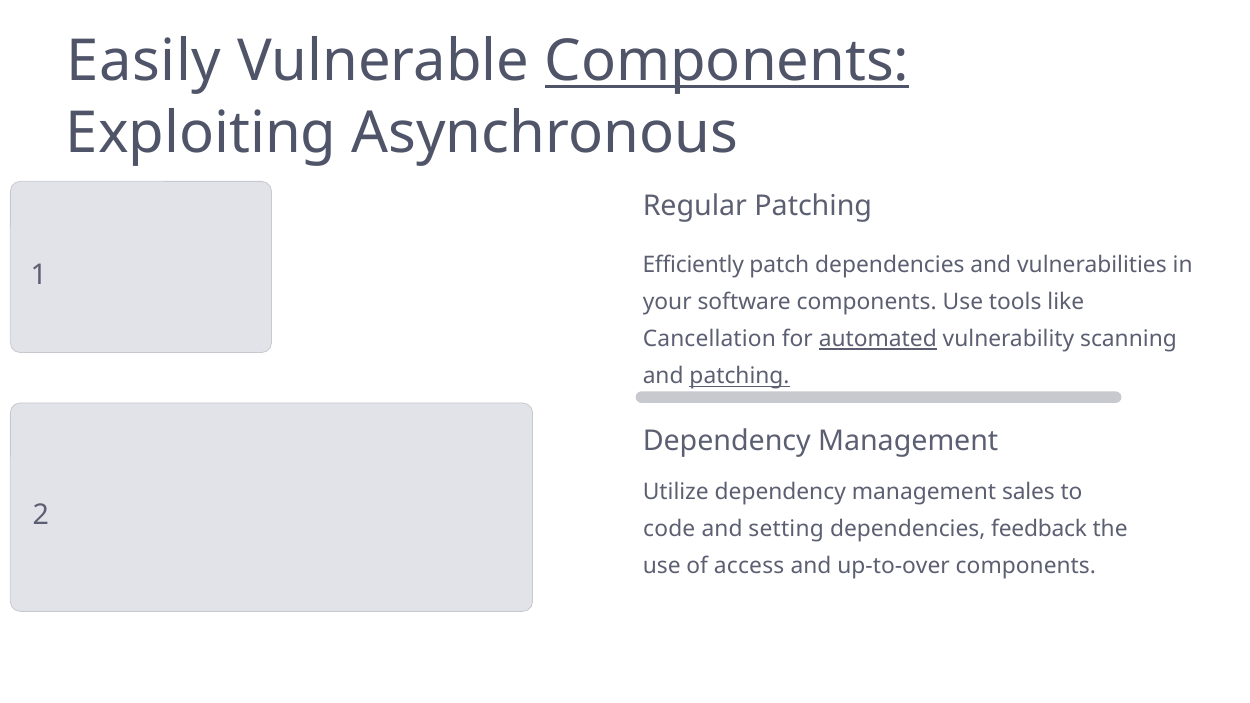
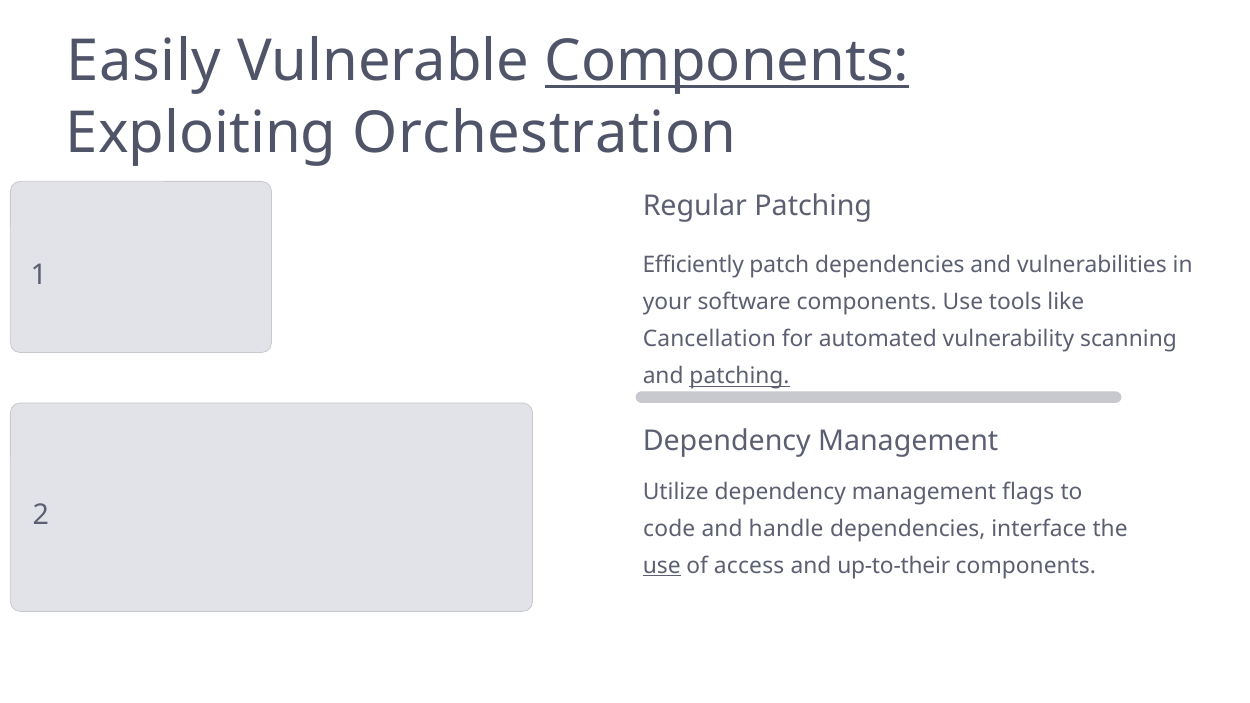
Asynchronous: Asynchronous -> Orchestration
automated underline: present -> none
sales: sales -> flags
setting: setting -> handle
feedback: feedback -> interface
use at (662, 566) underline: none -> present
up-to-over: up-to-over -> up-to-their
